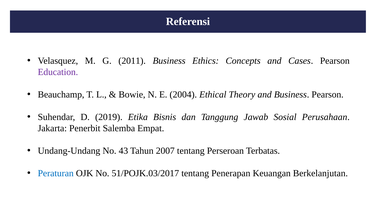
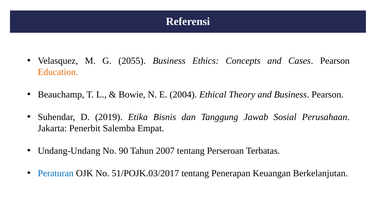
2011: 2011 -> 2055
Education colour: purple -> orange
43: 43 -> 90
